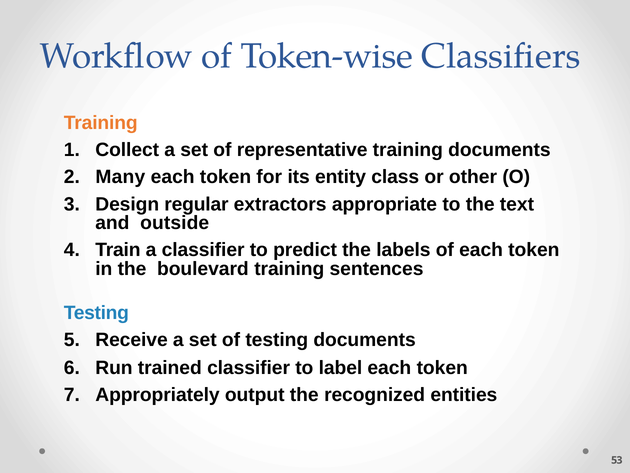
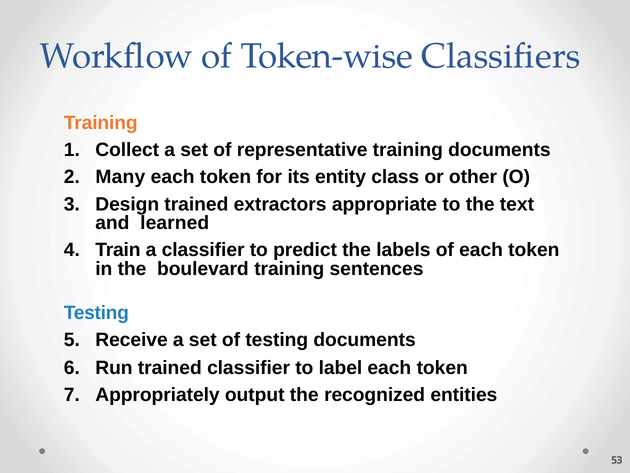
Design regular: regular -> trained
outside: outside -> learned
